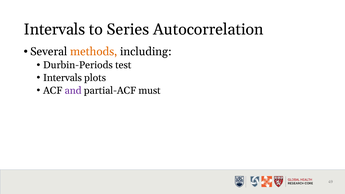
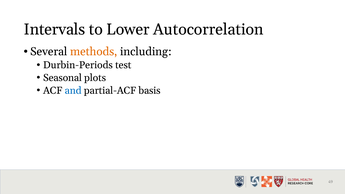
Series: Series -> Lower
Intervals at (63, 78): Intervals -> Seasonal
and colour: purple -> blue
must: must -> basis
